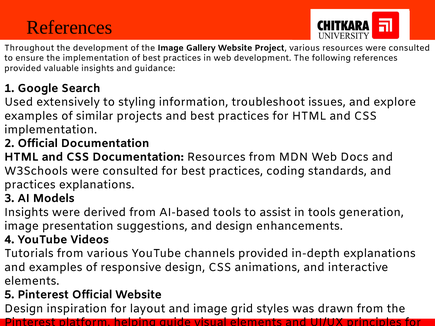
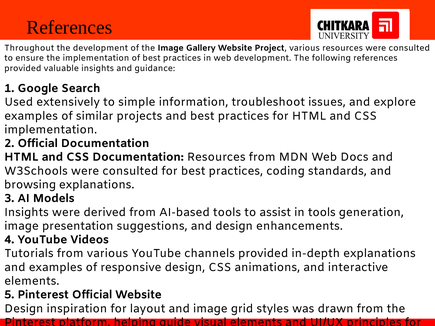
styling: styling -> simple
practices at (30, 185): practices -> browsing
